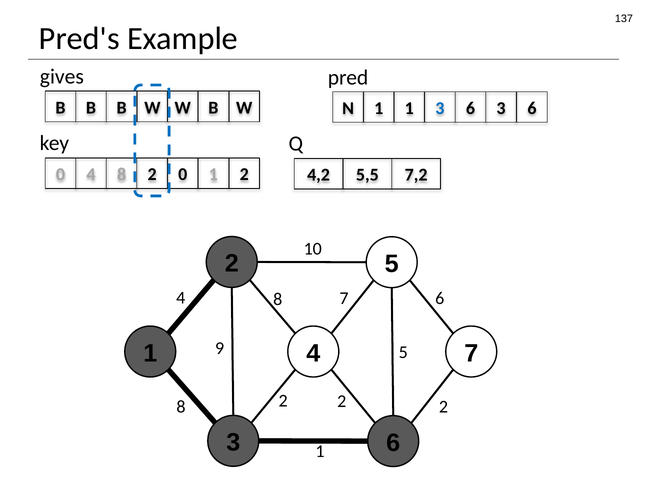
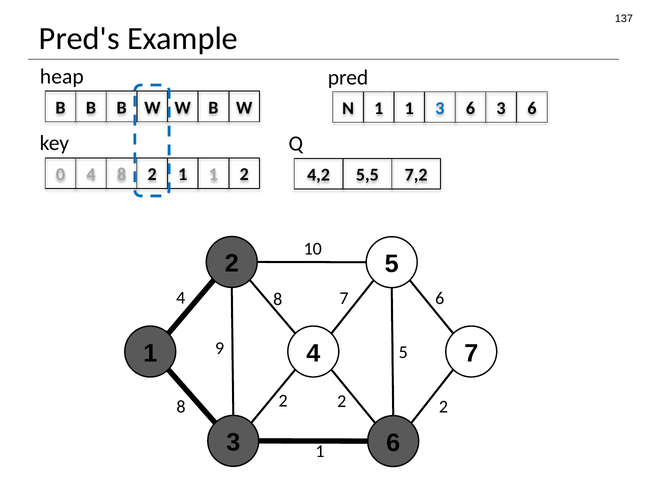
gives: gives -> heap
2 0: 0 -> 1
